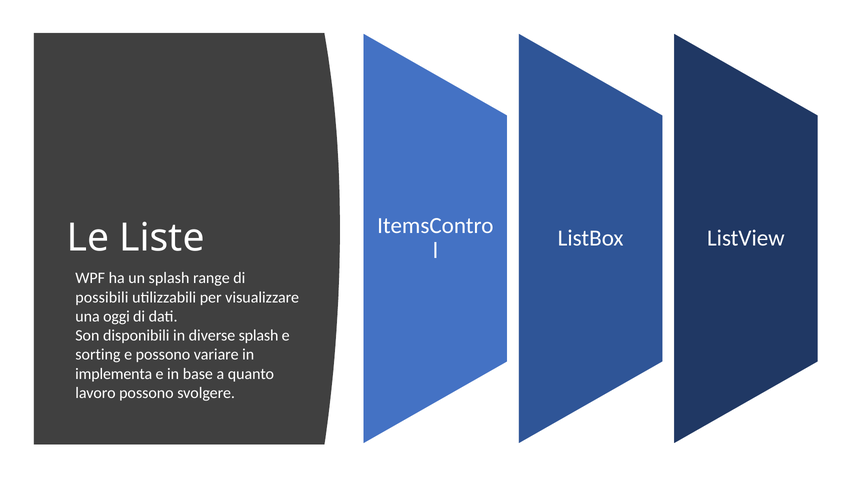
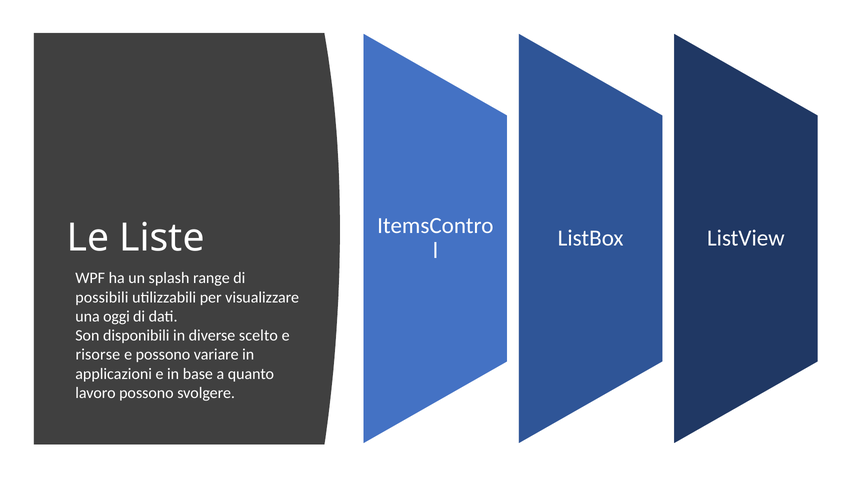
diverse splash: splash -> scelto
sorting: sorting -> risorse
implementa: implementa -> applicazioni
